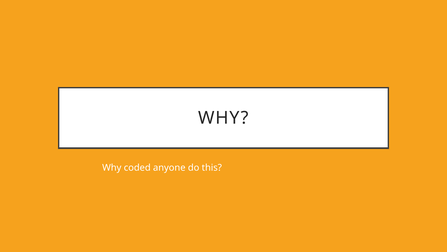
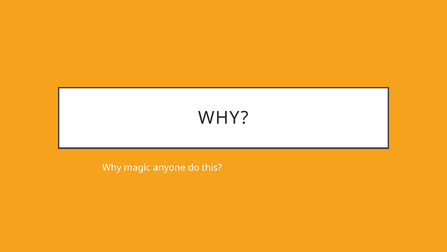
coded: coded -> magic
